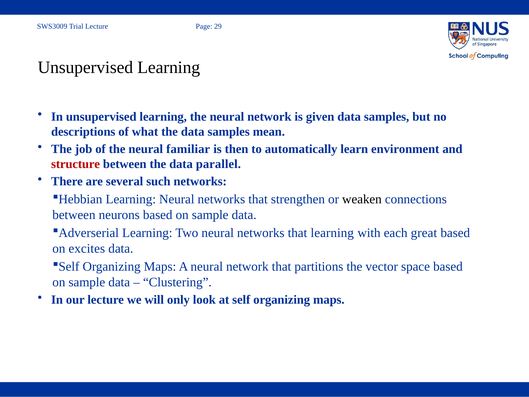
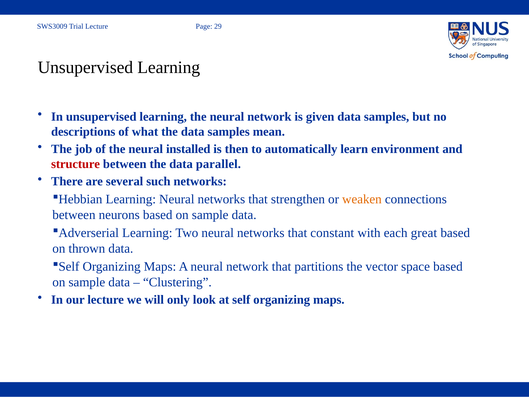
familiar: familiar -> installed
weaken colour: black -> orange
that learning: learning -> constant
excites: excites -> thrown
